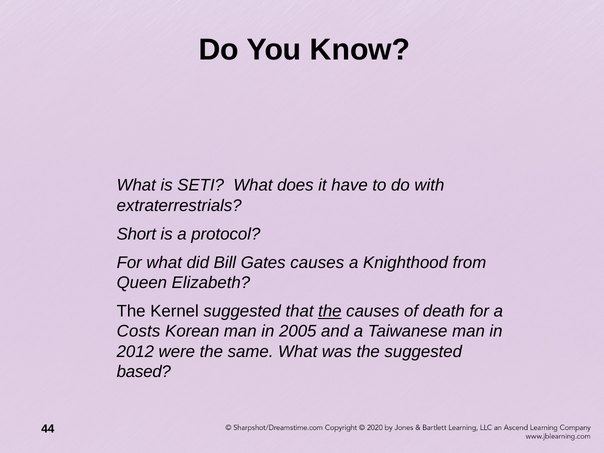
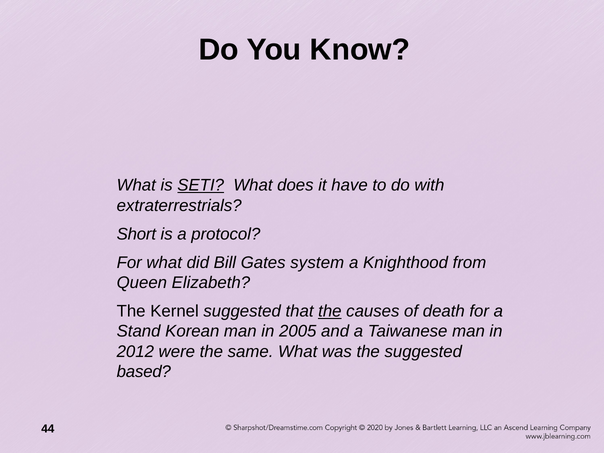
SETI underline: none -> present
Gates causes: causes -> system
Costs: Costs -> Stand
